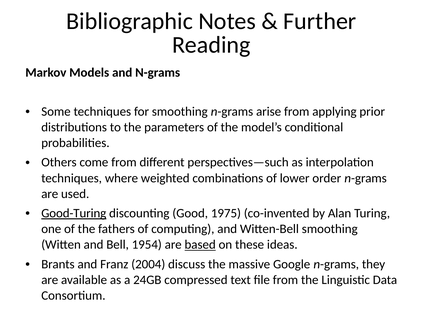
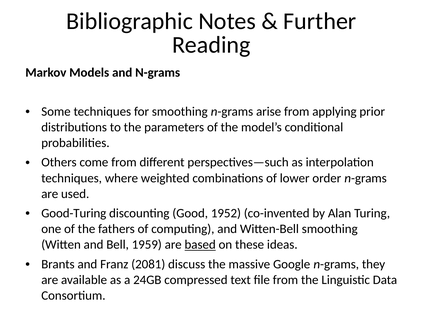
Good-Turing underline: present -> none
1975: 1975 -> 1952
1954: 1954 -> 1959
2004: 2004 -> 2081
